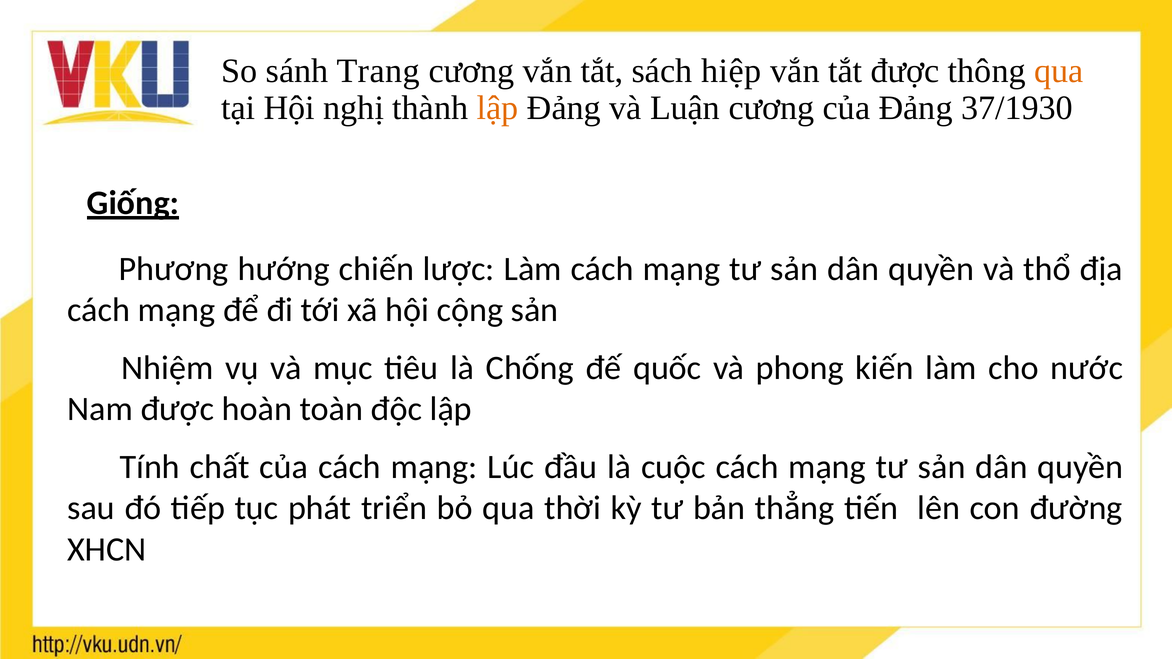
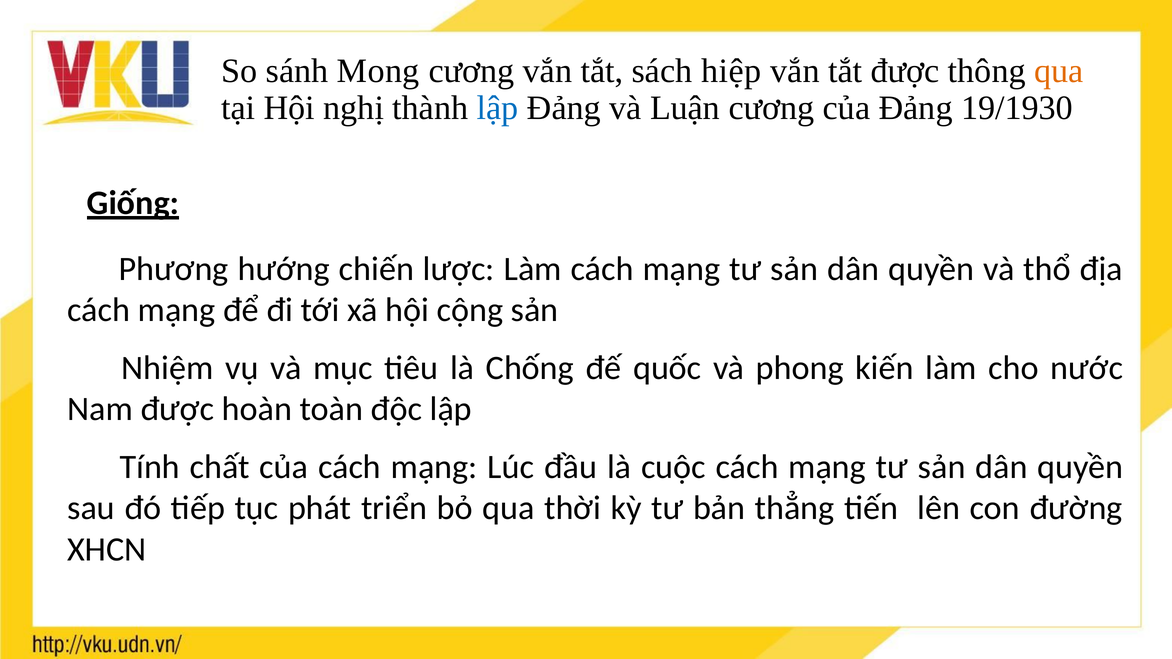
Trang: Trang -> Mong
lập at (498, 108) colour: orange -> blue
37/1930: 37/1930 -> 19/1930
